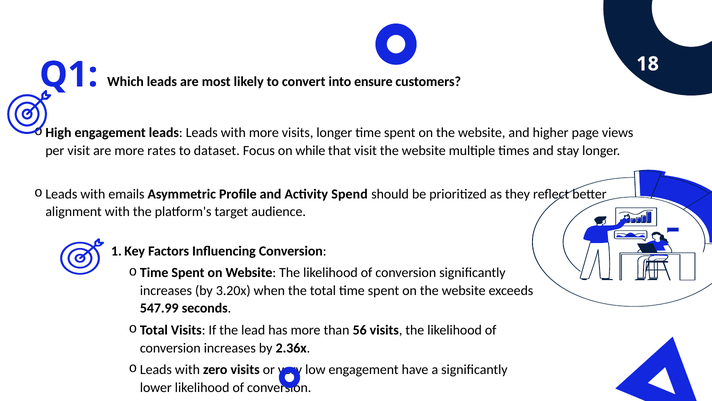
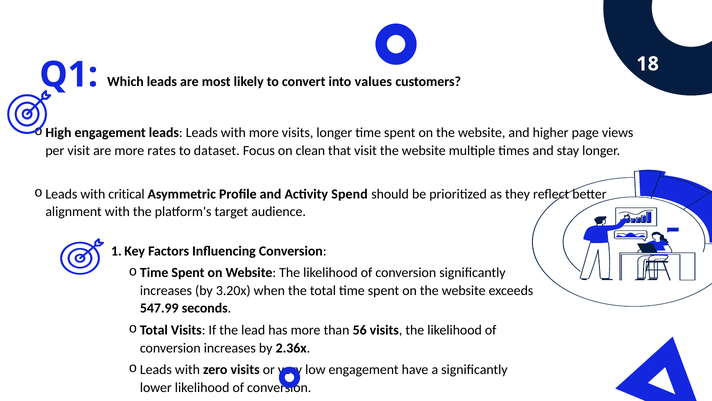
ensure: ensure -> values
while: while -> clean
emails: emails -> critical
